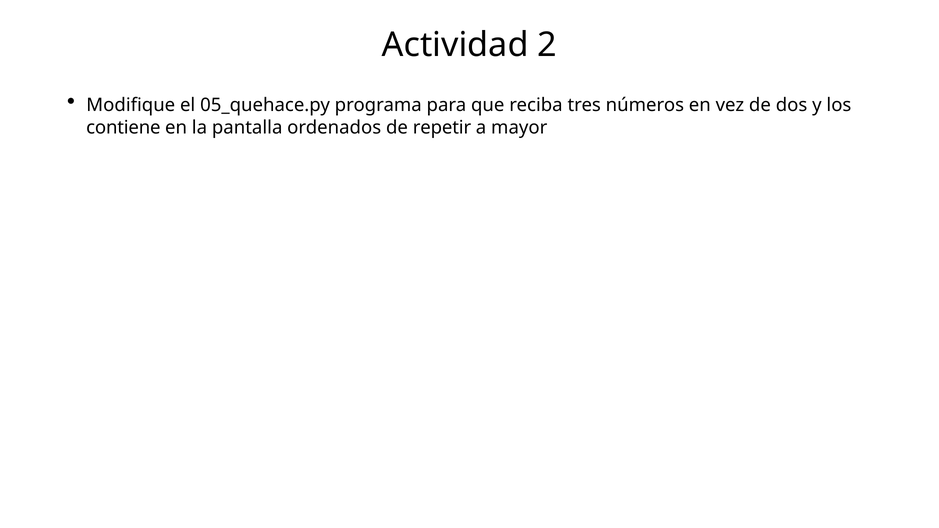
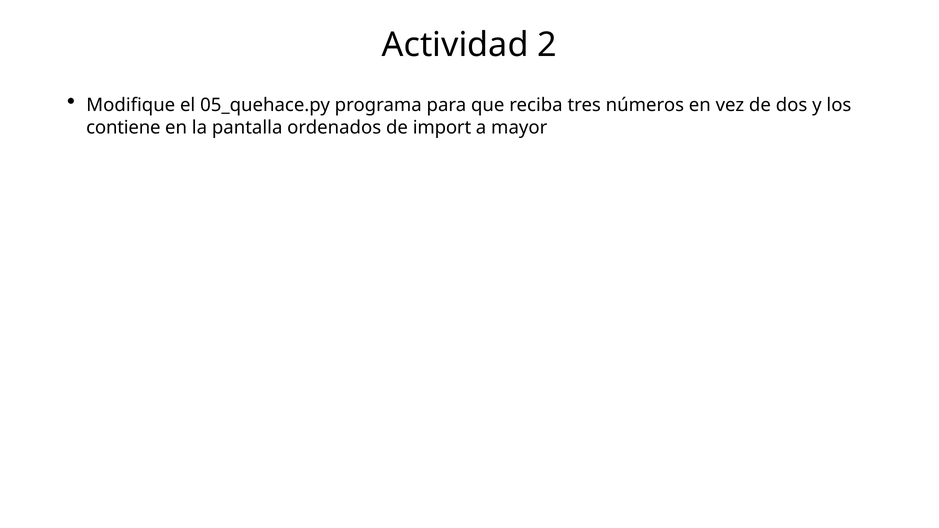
repetir: repetir -> import
